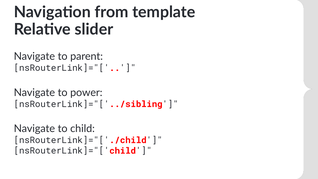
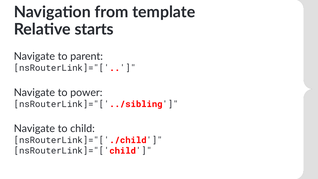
slider: slider -> starts
